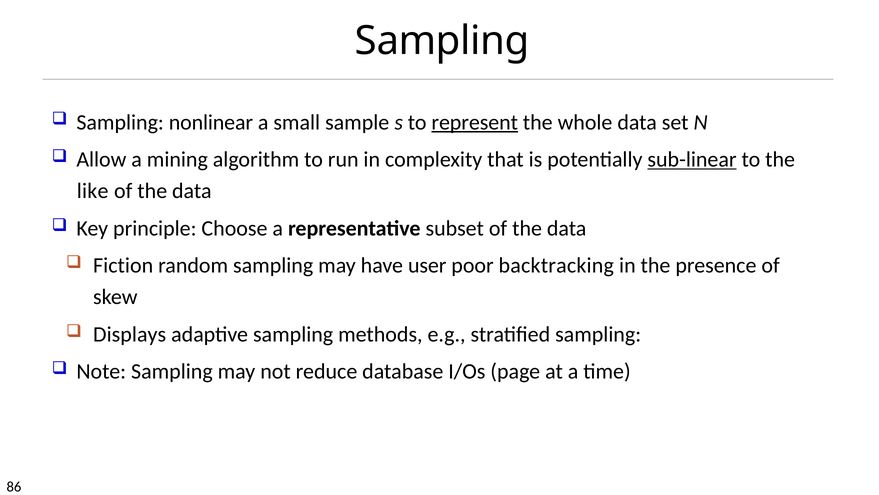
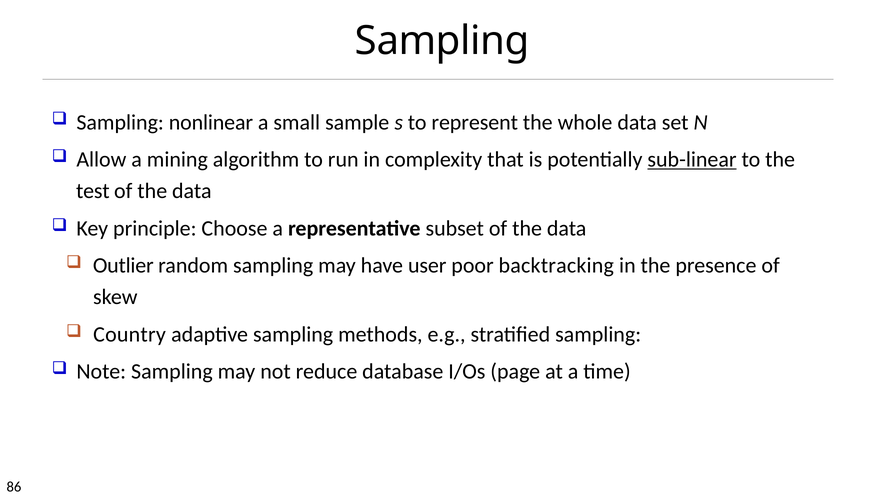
represent underline: present -> none
like: like -> test
Fiction: Fiction -> Outlier
Displays: Displays -> Country
